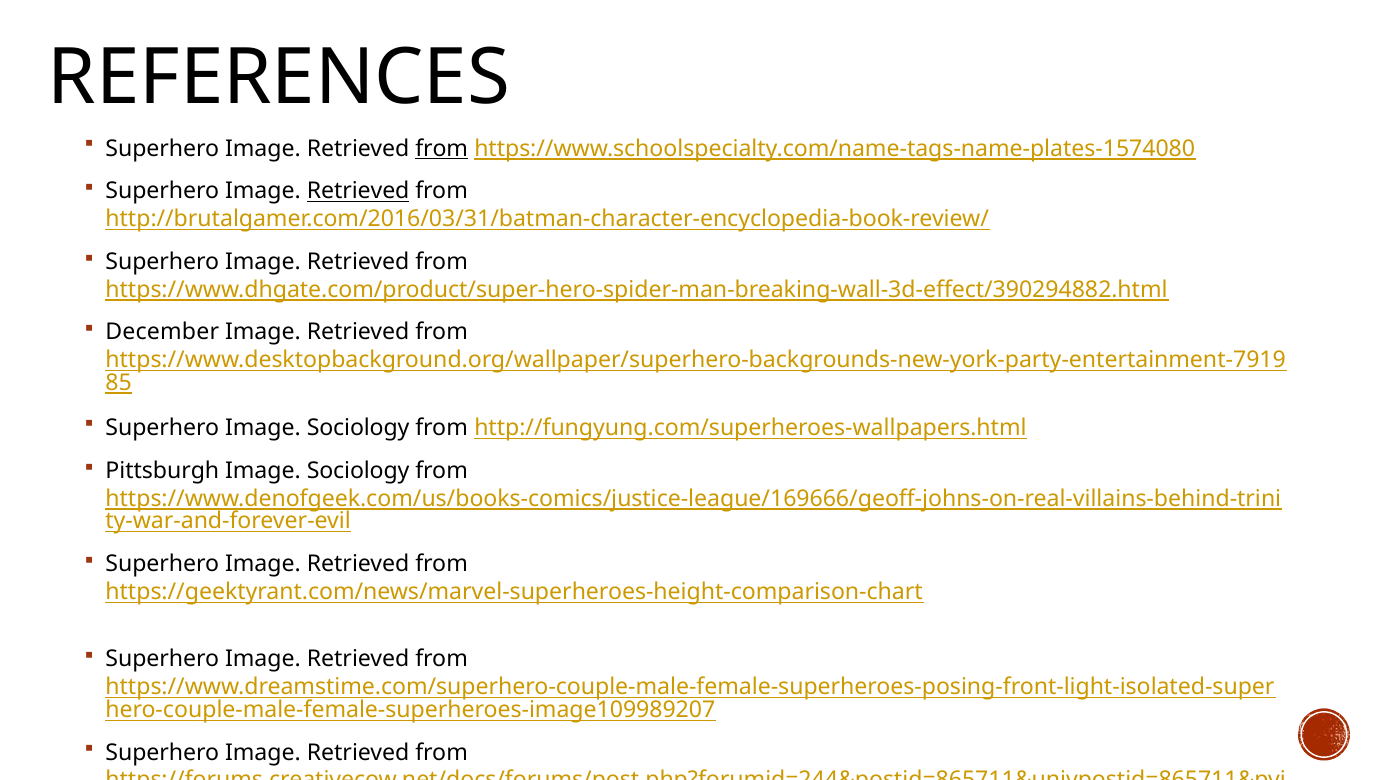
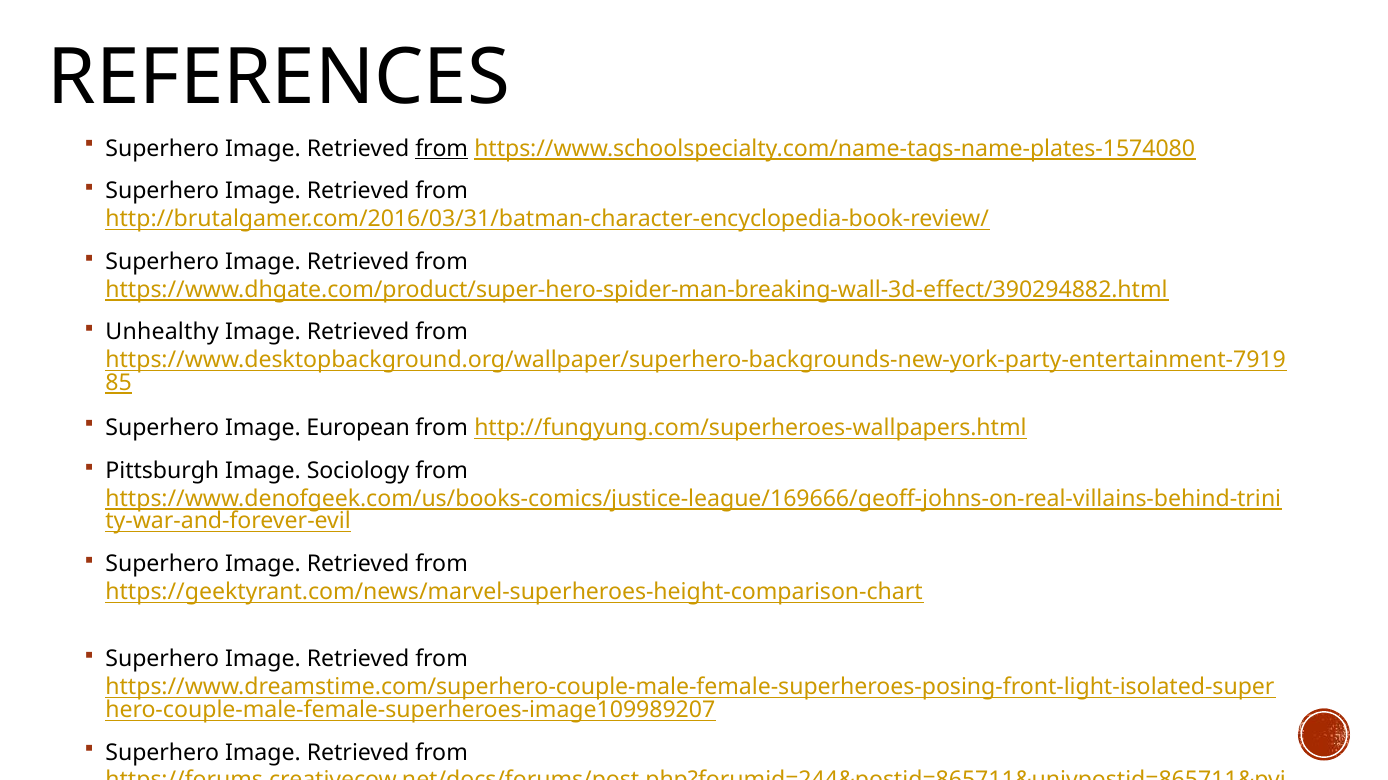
Retrieved at (358, 192) underline: present -> none
December: December -> Unhealthy
Superhero Image Sociology: Sociology -> European
